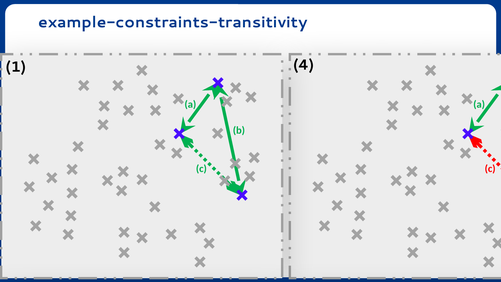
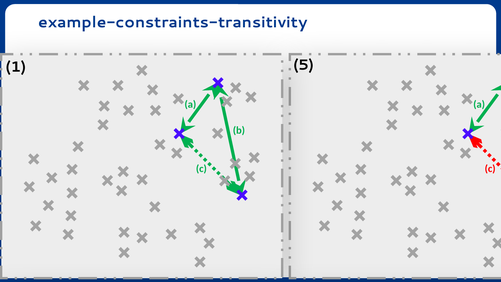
4: 4 -> 5
